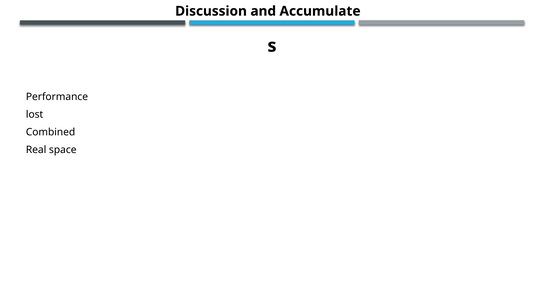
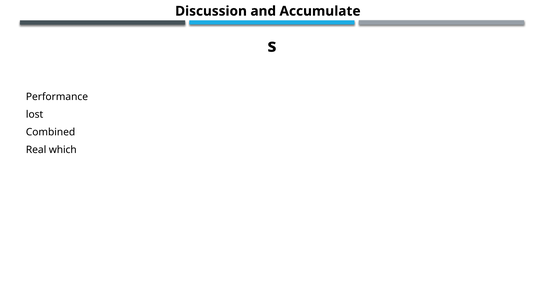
space: space -> which
